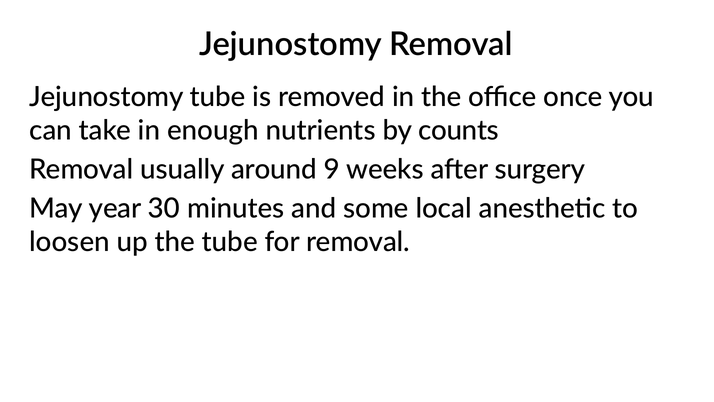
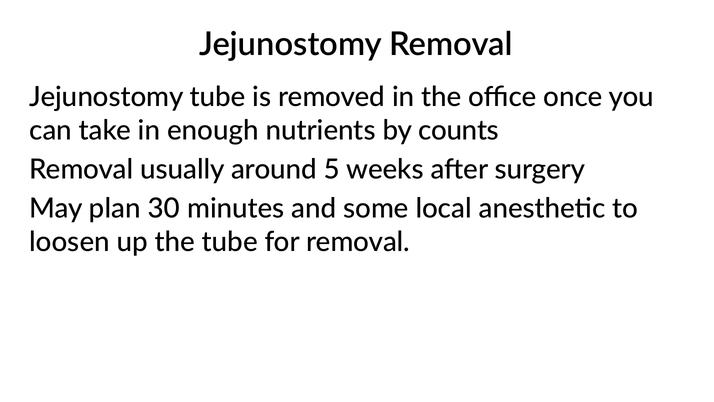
9: 9 -> 5
year: year -> plan
